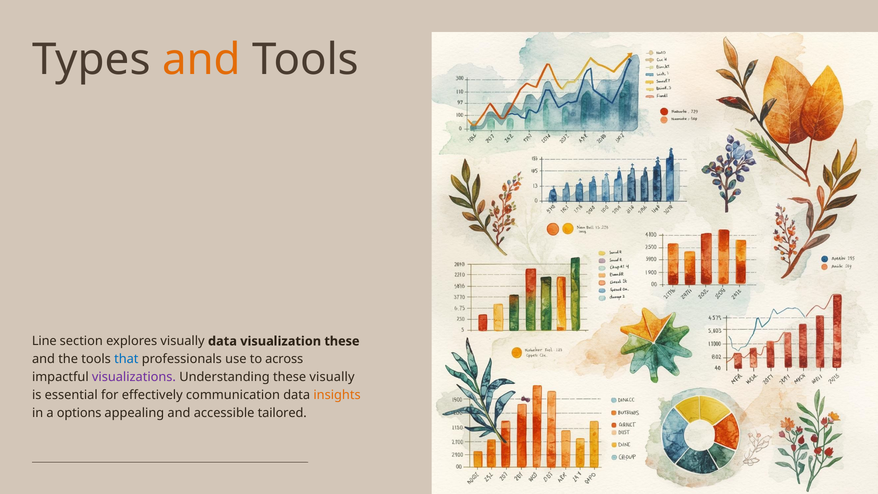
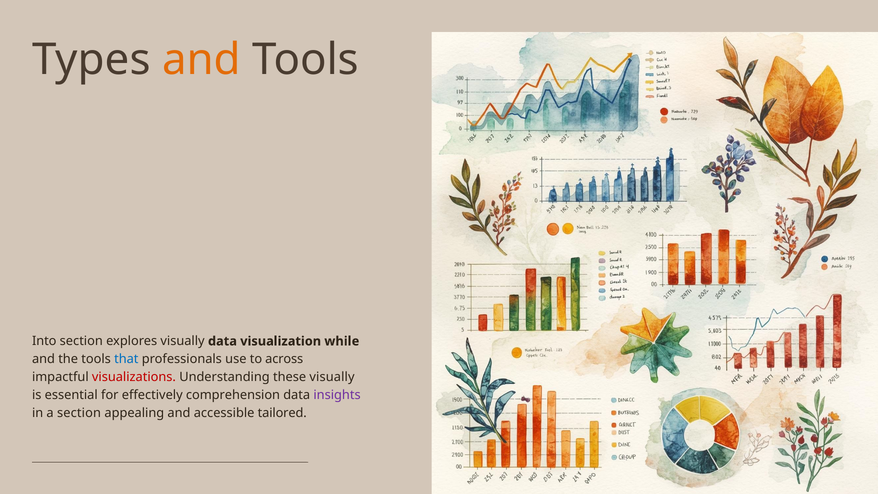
Line: Line -> Into
visualization these: these -> while
visualizations colour: purple -> red
communication: communication -> comprehension
insights colour: orange -> purple
a options: options -> section
